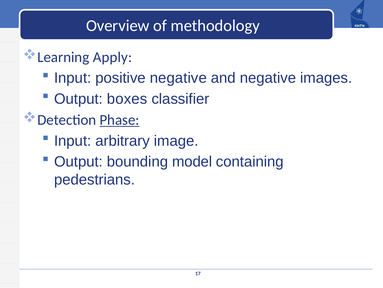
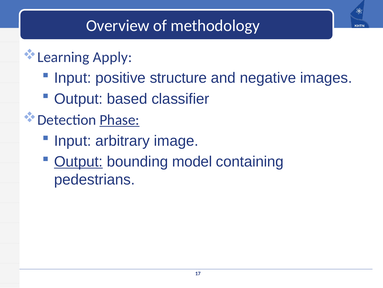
positive negative: negative -> structure
boxes: boxes -> based
Output at (78, 161) underline: none -> present
